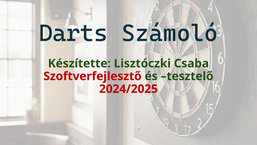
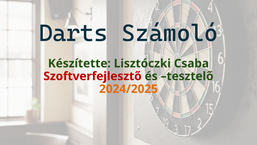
2024/2025 colour: red -> orange
